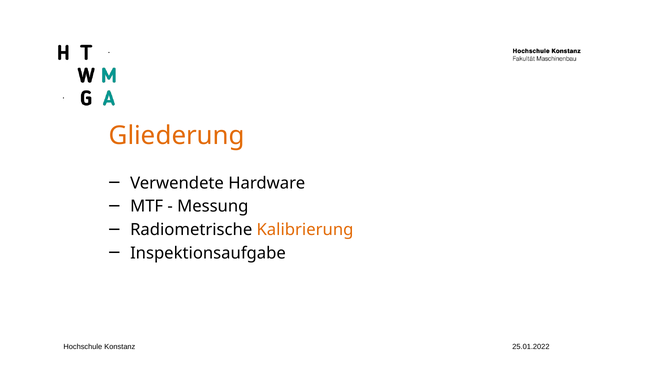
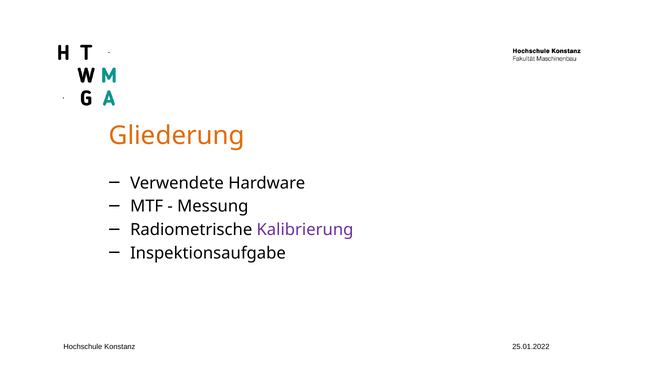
Kalibrierung colour: orange -> purple
